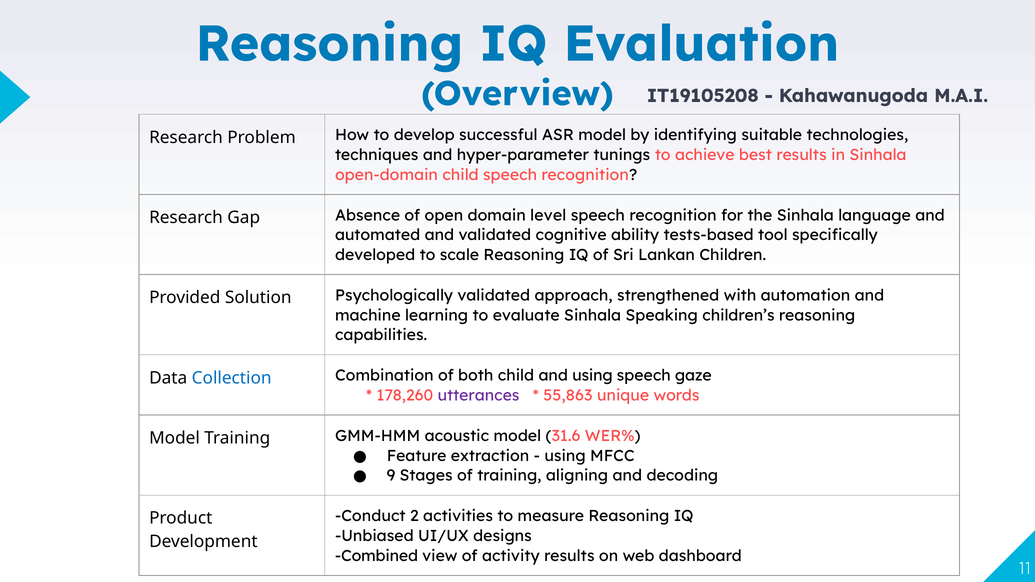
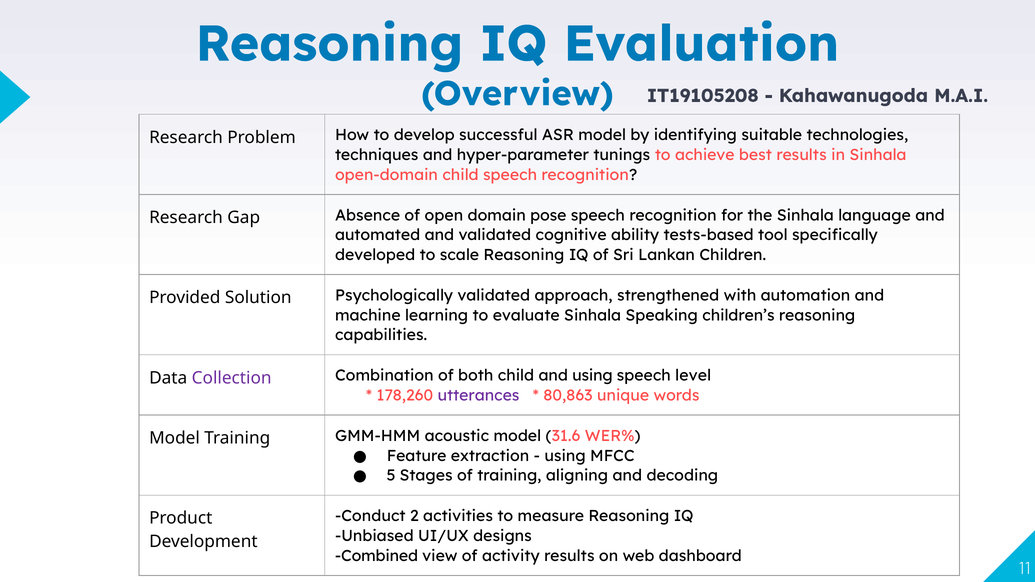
level: level -> pose
Collection colour: blue -> purple
gaze: gaze -> level
55,863: 55,863 -> 80,863
9: 9 -> 5
